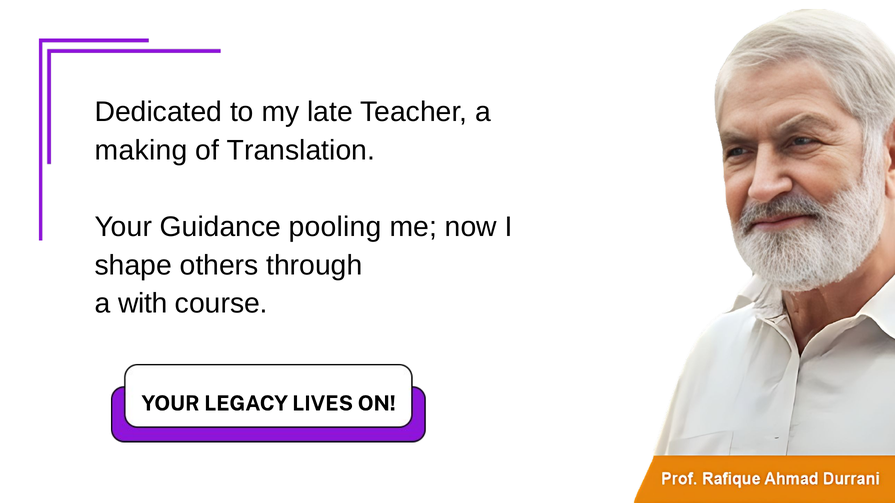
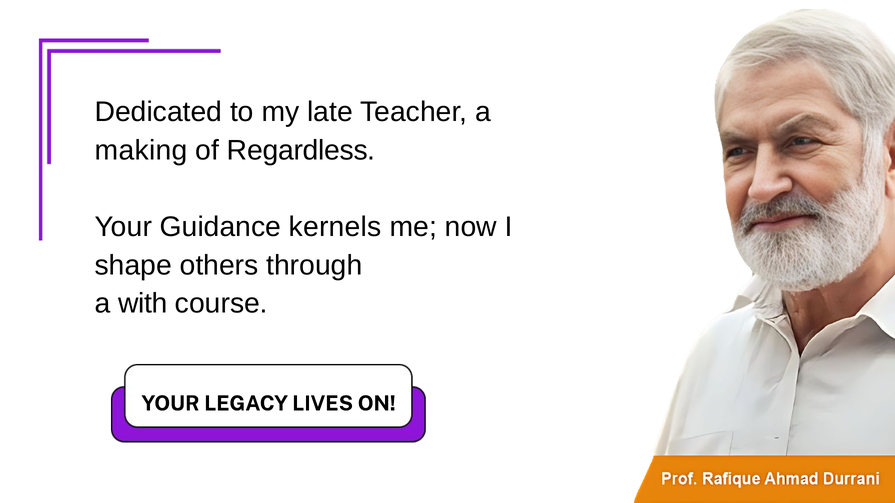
Translation: Translation -> Regardless
pooling: pooling -> kernels
